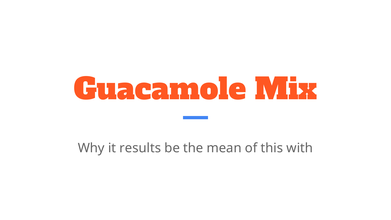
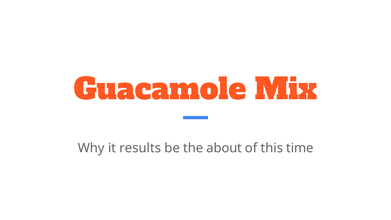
mean: mean -> about
with: with -> time
